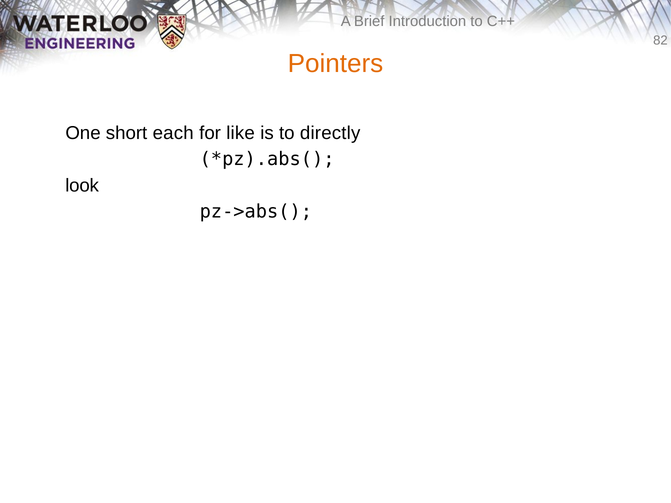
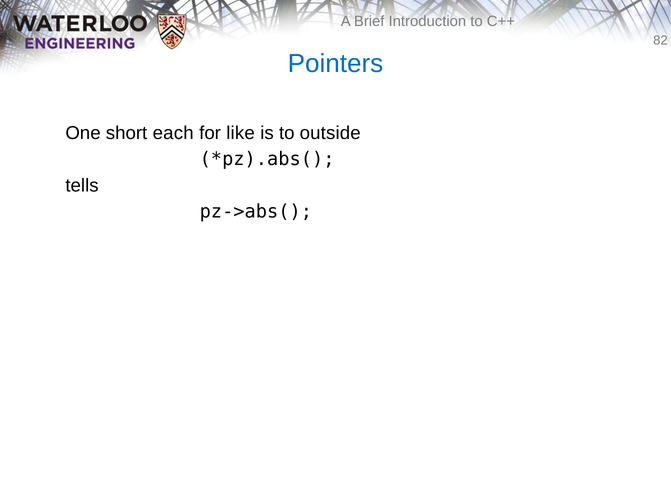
Pointers colour: orange -> blue
directly: directly -> outside
look: look -> tells
